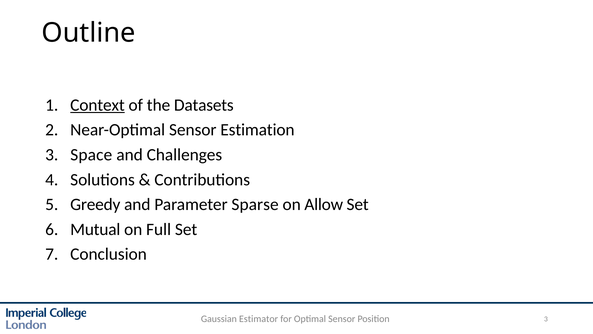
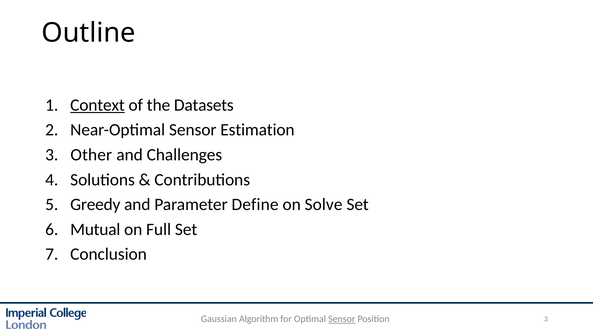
Space: Space -> Other
Sparse: Sparse -> Define
Allow: Allow -> Solve
Estimator: Estimator -> Algorithm
Sensor at (342, 319) underline: none -> present
